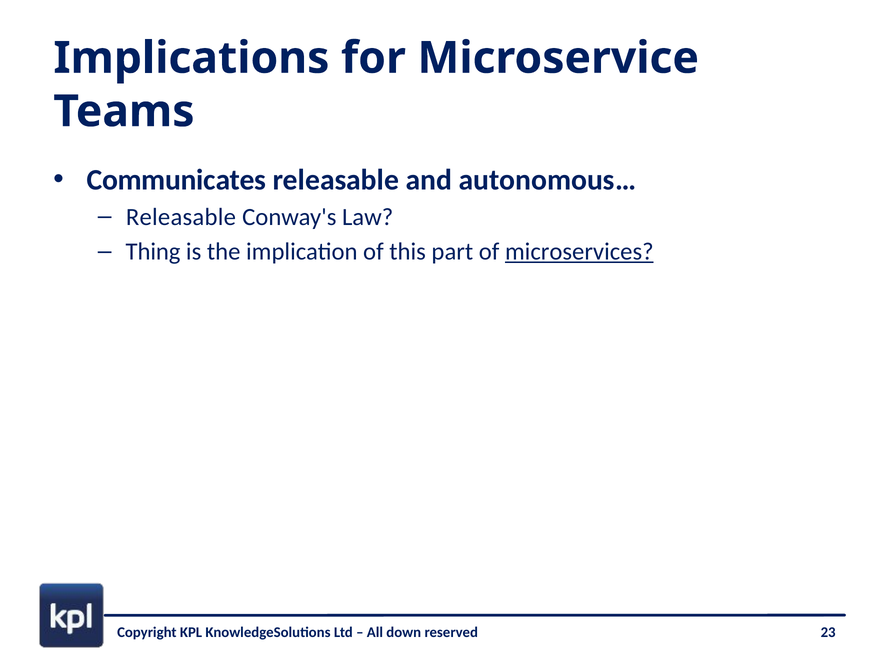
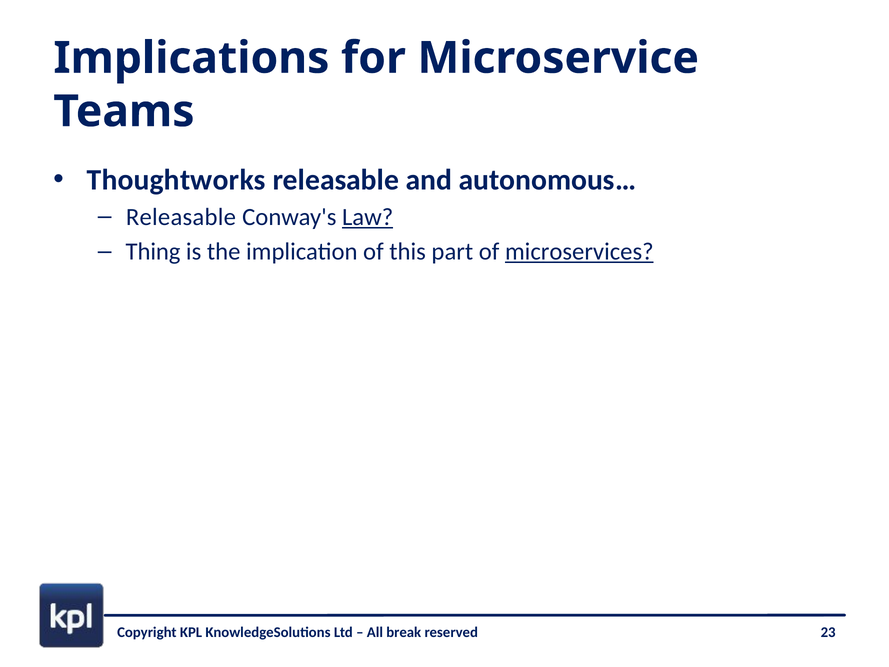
Communicates: Communicates -> Thoughtworks
Law underline: none -> present
down: down -> break
